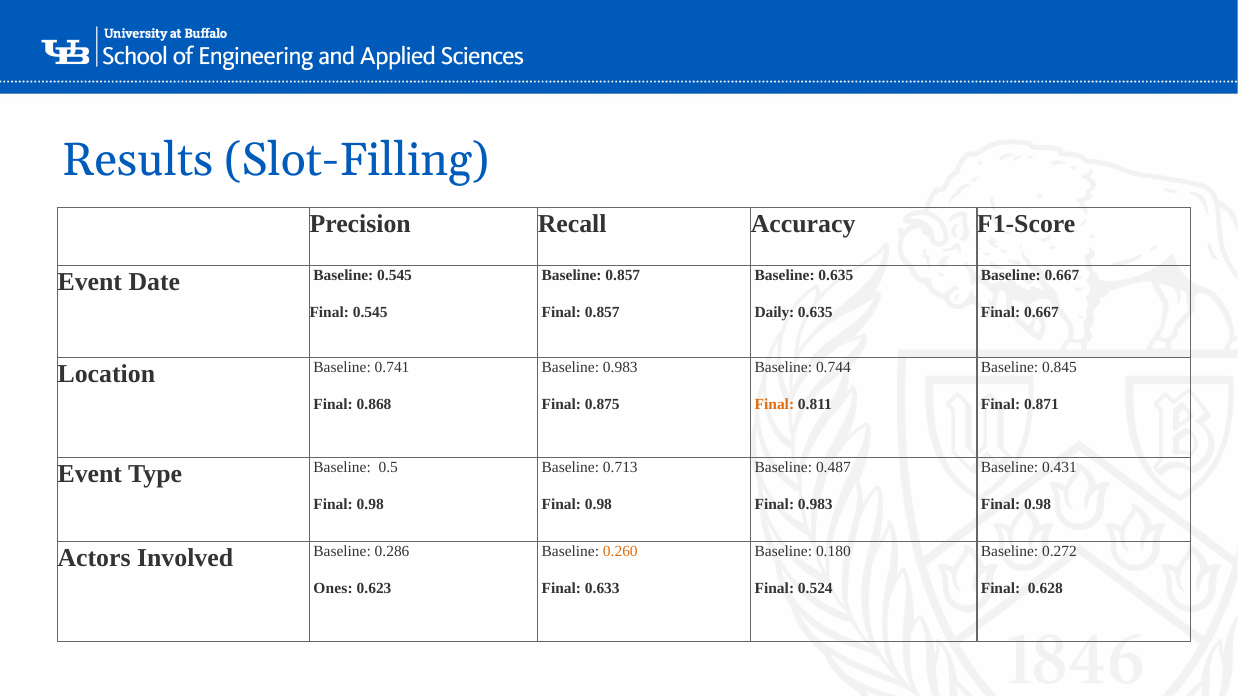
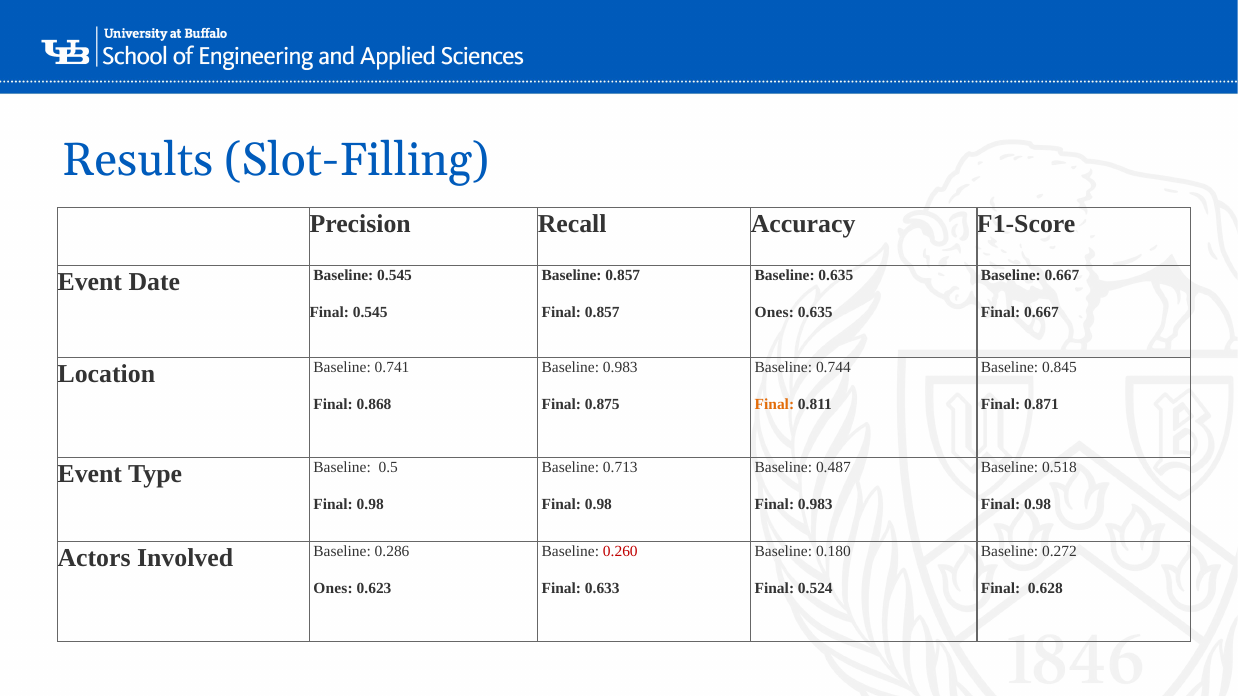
Daily at (775, 312): Daily -> Ones
0.431: 0.431 -> 0.518
0.260 colour: orange -> red
